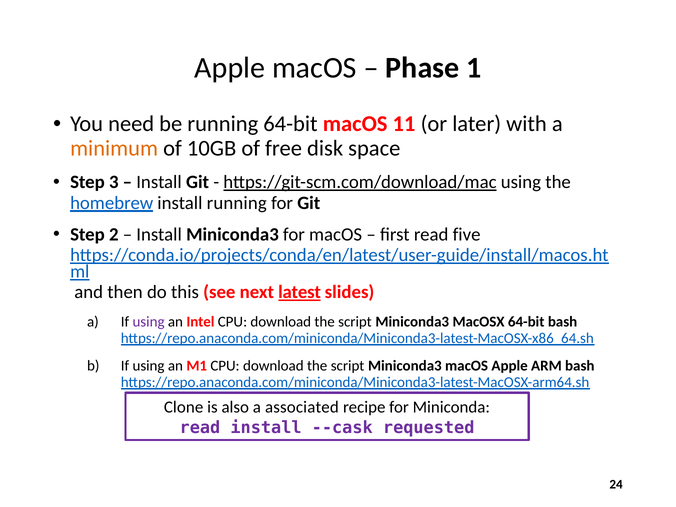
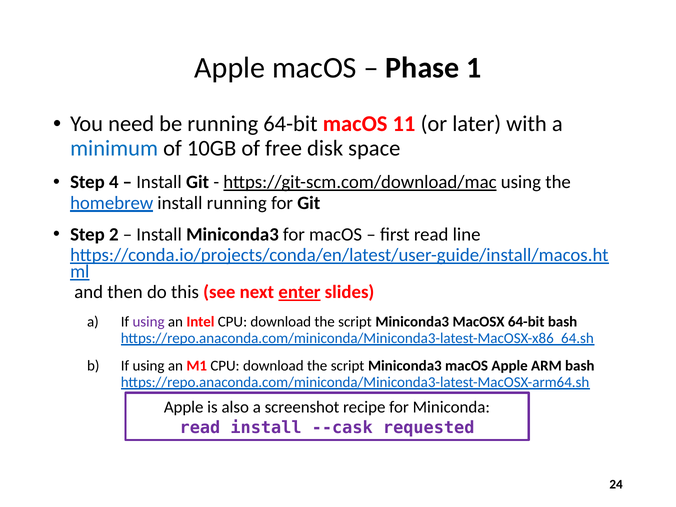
minimum colour: orange -> blue
3: 3 -> 4
five: five -> line
latest: latest -> enter
Clone at (184, 407): Clone -> Apple
associated: associated -> screenshot
